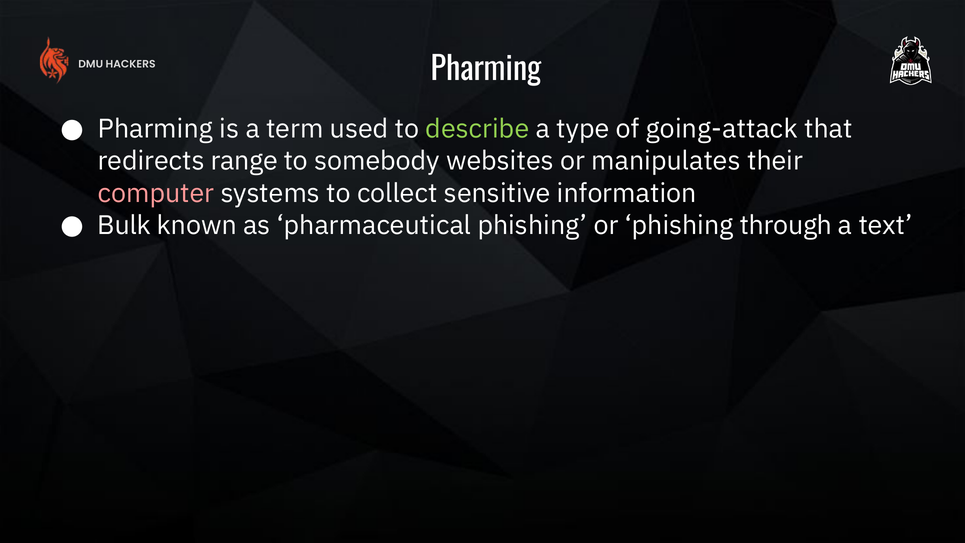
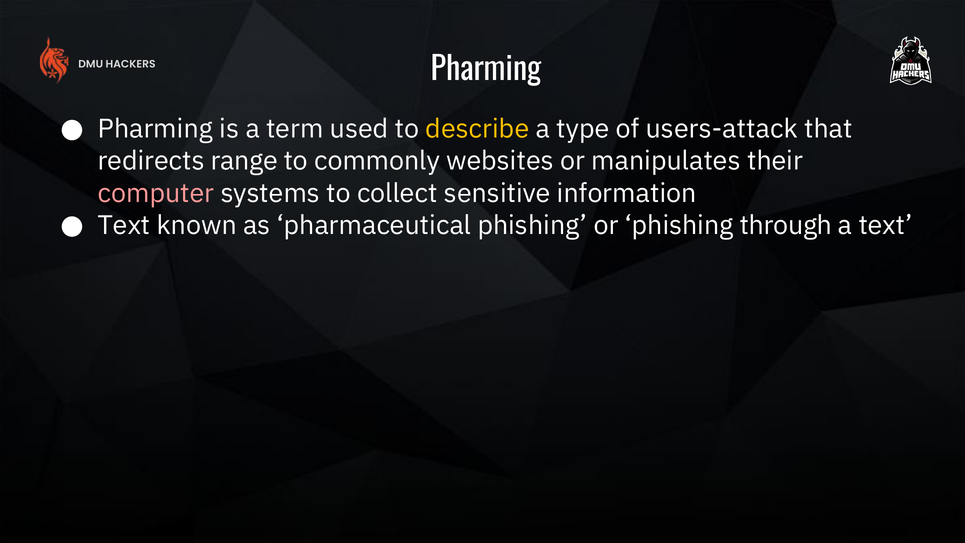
describe colour: light green -> yellow
going-attack: going-attack -> users-attack
somebody: somebody -> commonly
Bulk at (124, 225): Bulk -> Text
